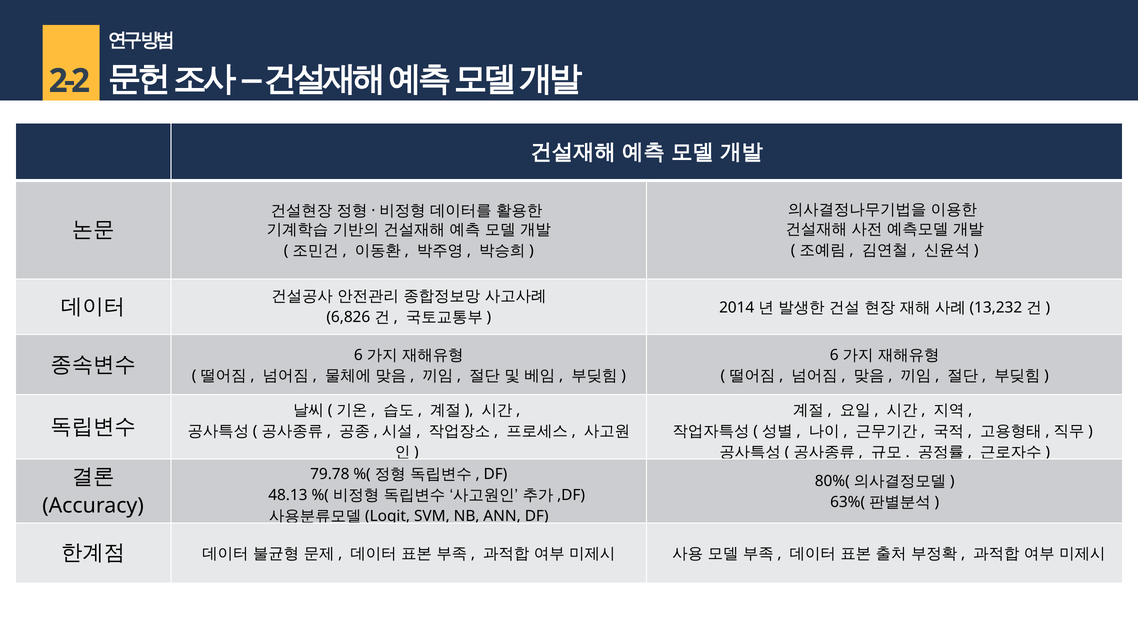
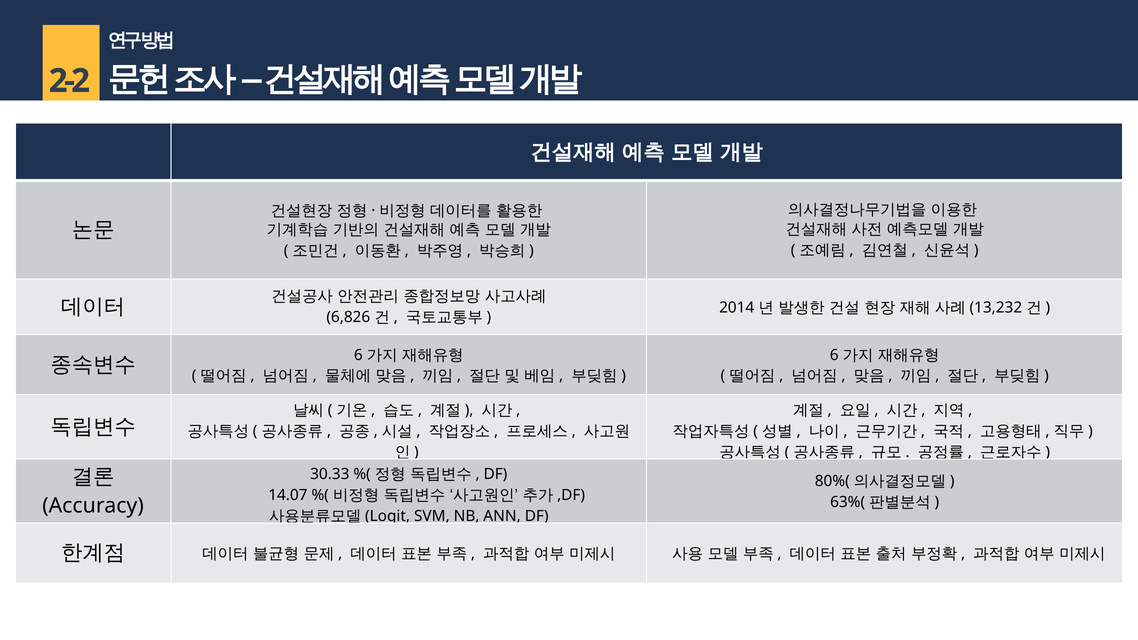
79.78: 79.78 -> 30.33
48.13: 48.13 -> 14.07
